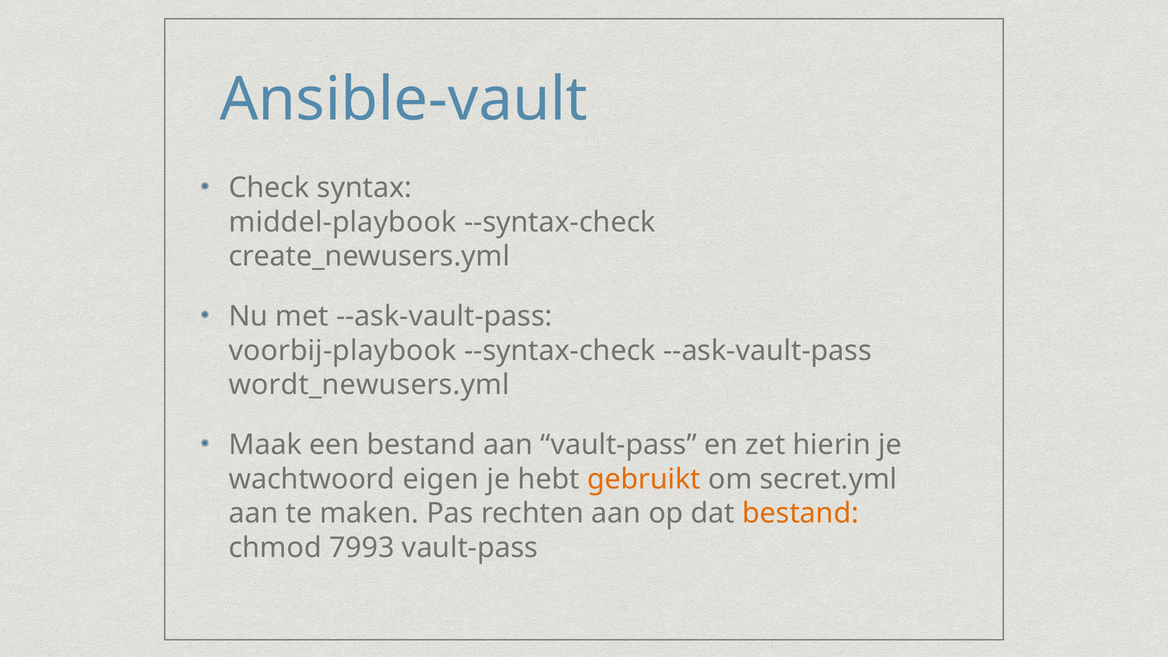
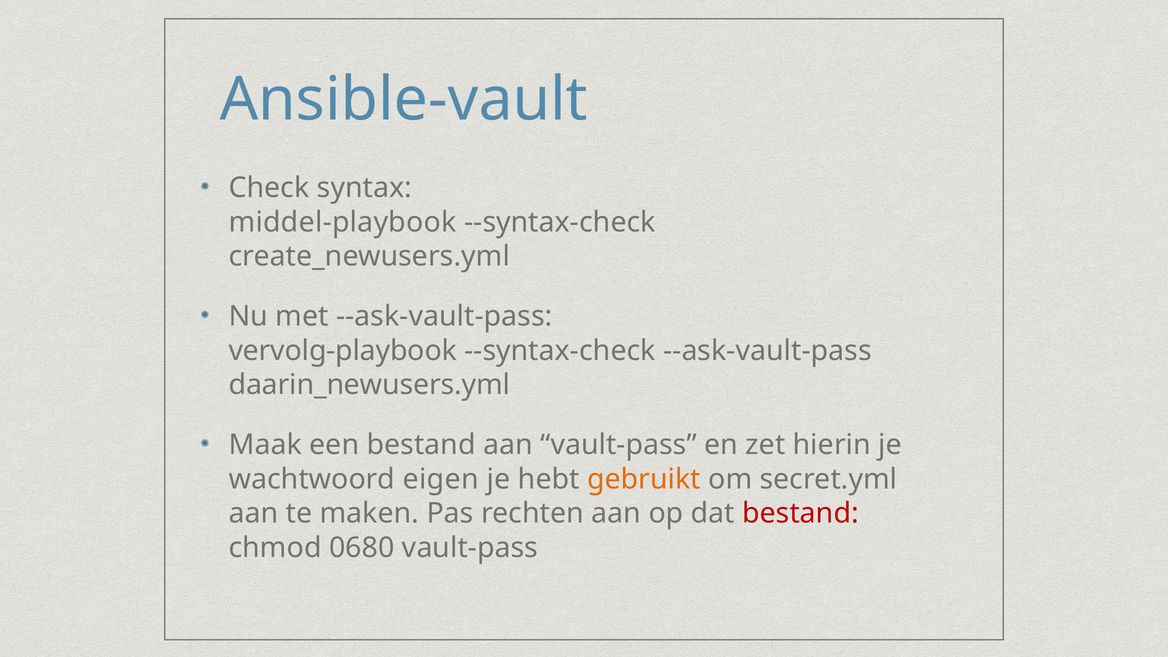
voorbij-playbook: voorbij-playbook -> vervolg-playbook
wordt_newusers.yml: wordt_newusers.yml -> daarin_newusers.yml
bestand at (801, 513) colour: orange -> red
7993: 7993 -> 0680
